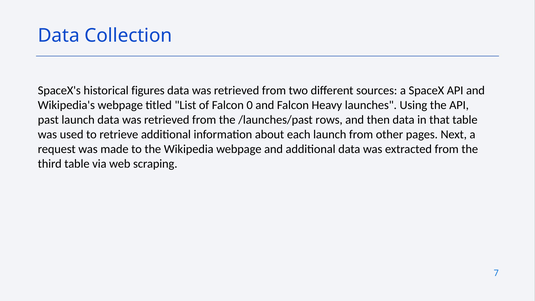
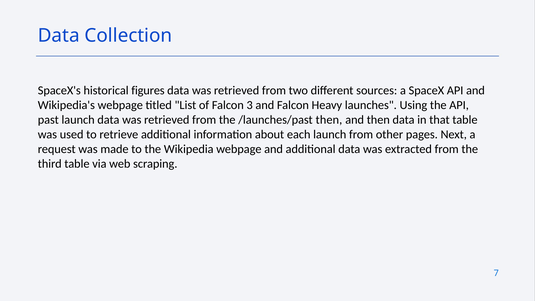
0: 0 -> 3
/launches/past rows: rows -> then
